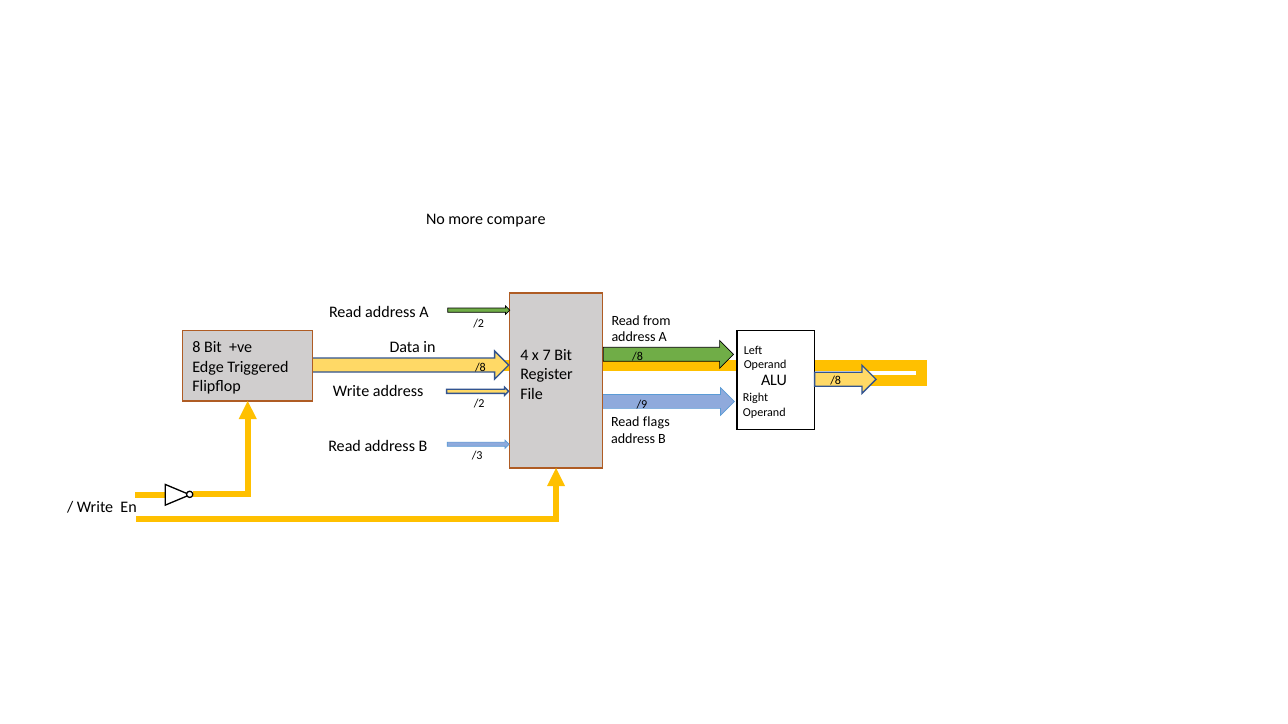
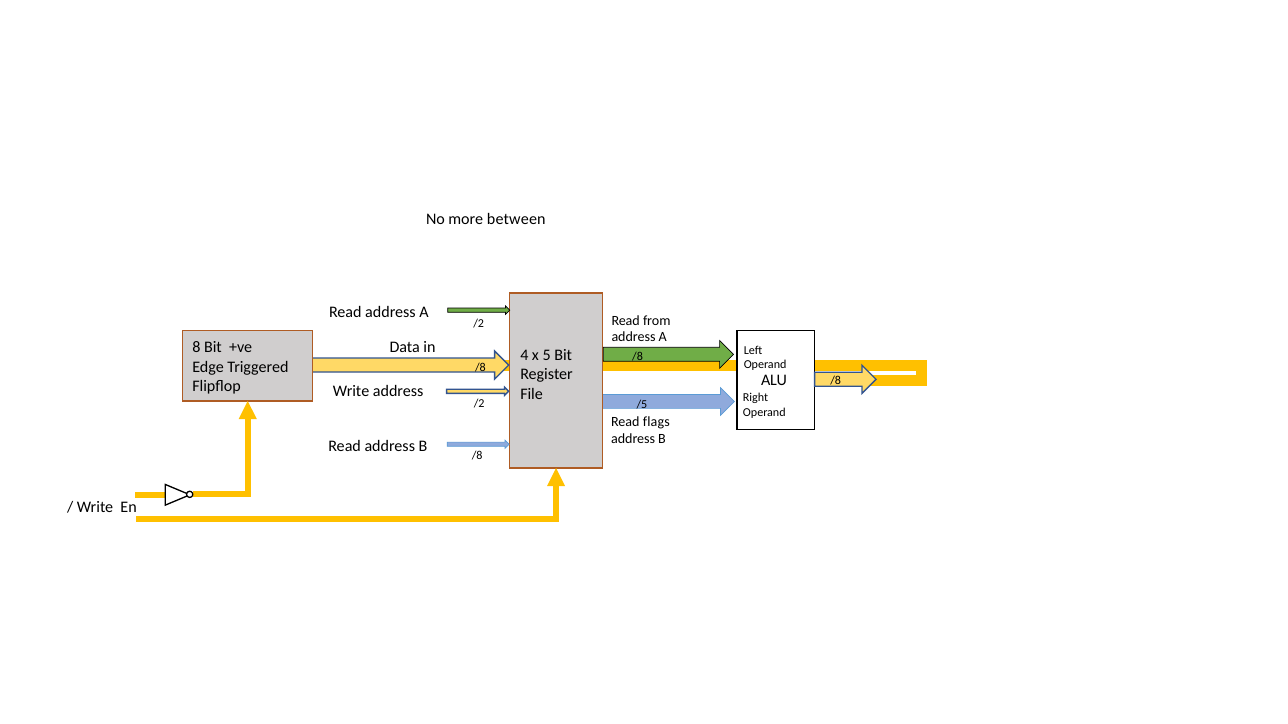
compare: compare -> between
7: 7 -> 5
/9: /9 -> /5
/3 at (477, 456): /3 -> /8
